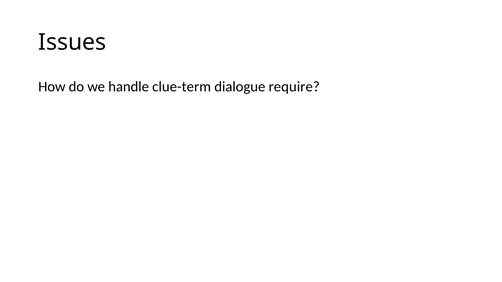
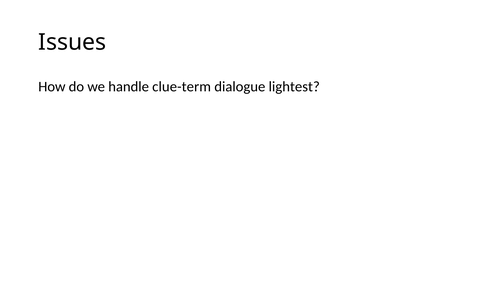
require: require -> lightest
